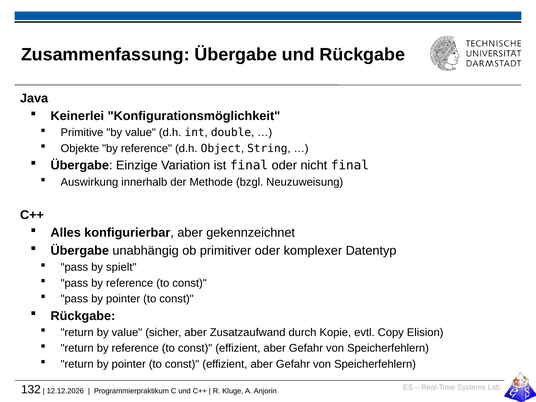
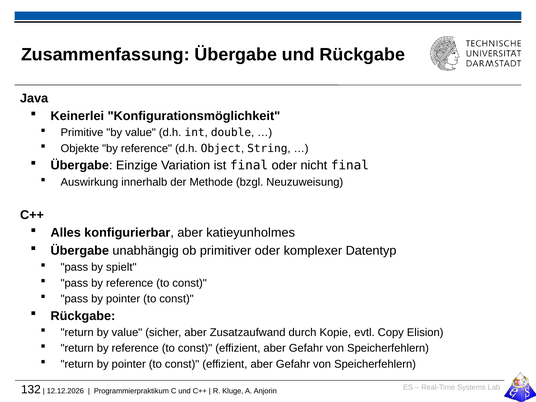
gekennzeichnet: gekennzeichnet -> katieyunholmes
